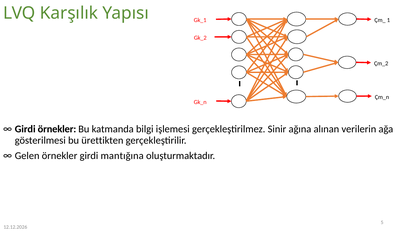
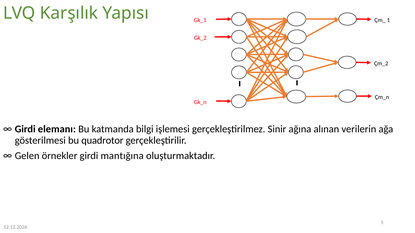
Girdi örnekler: örnekler -> elemanı
ürettikten: ürettikten -> quadrotor
